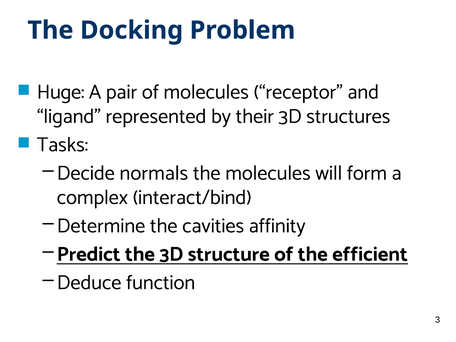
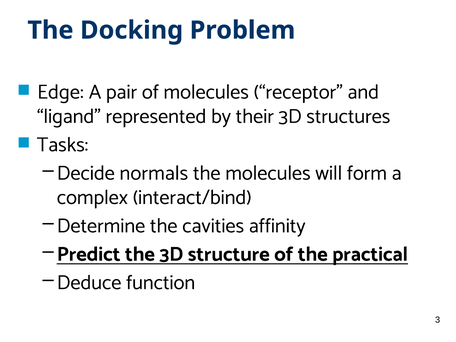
Huge: Huge -> Edge
efficient: efficient -> practical
